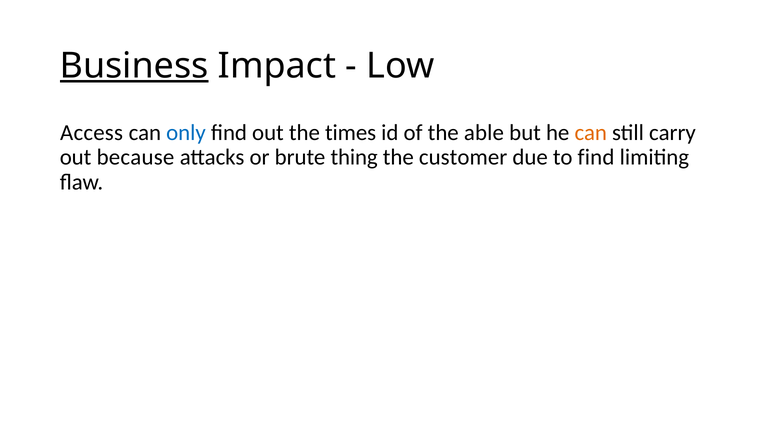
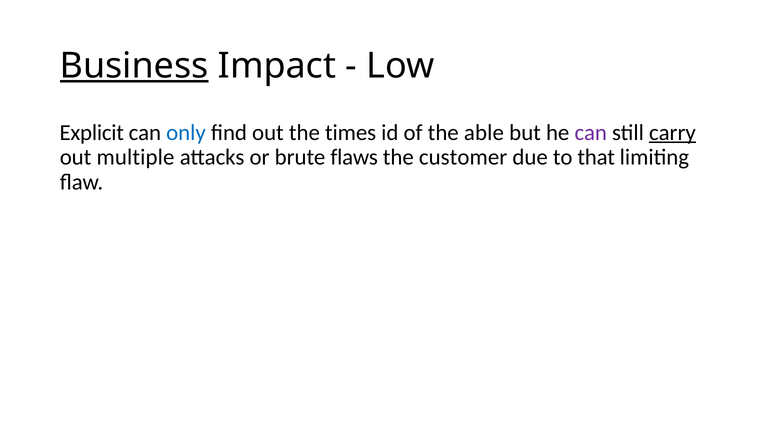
Access: Access -> Explicit
can at (591, 133) colour: orange -> purple
carry underline: none -> present
because: because -> multiple
thing: thing -> flaws
to find: find -> that
